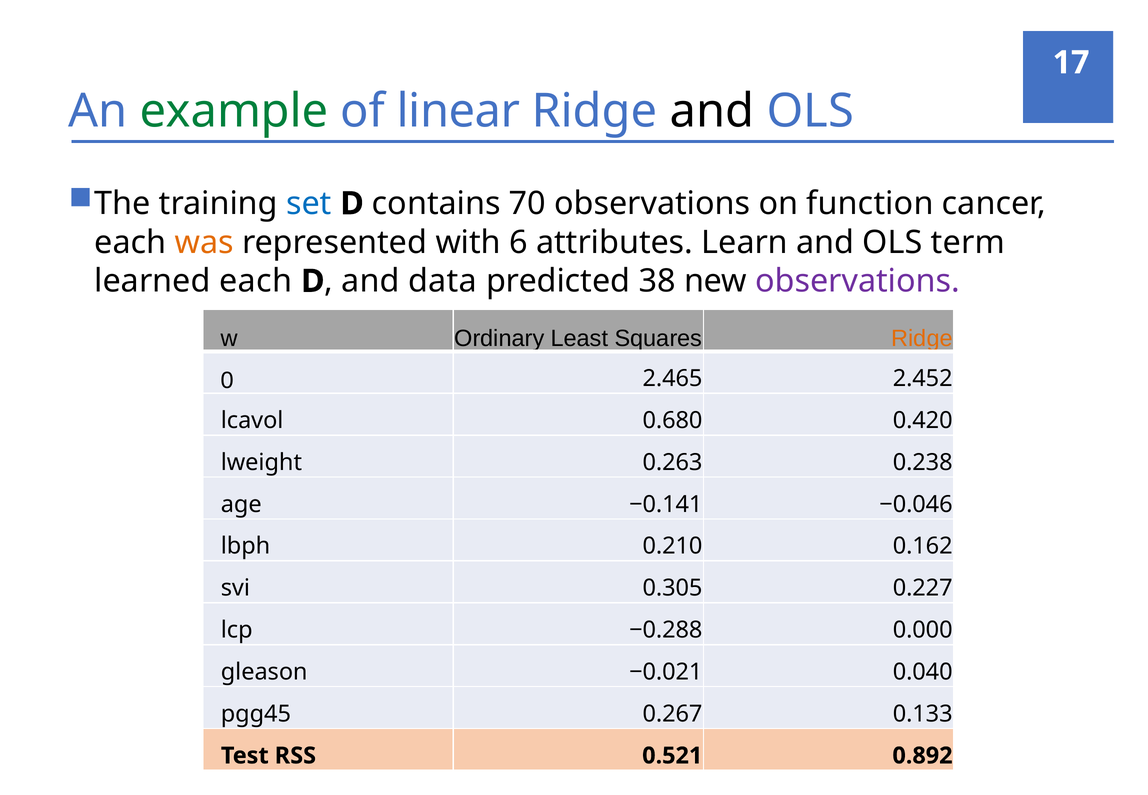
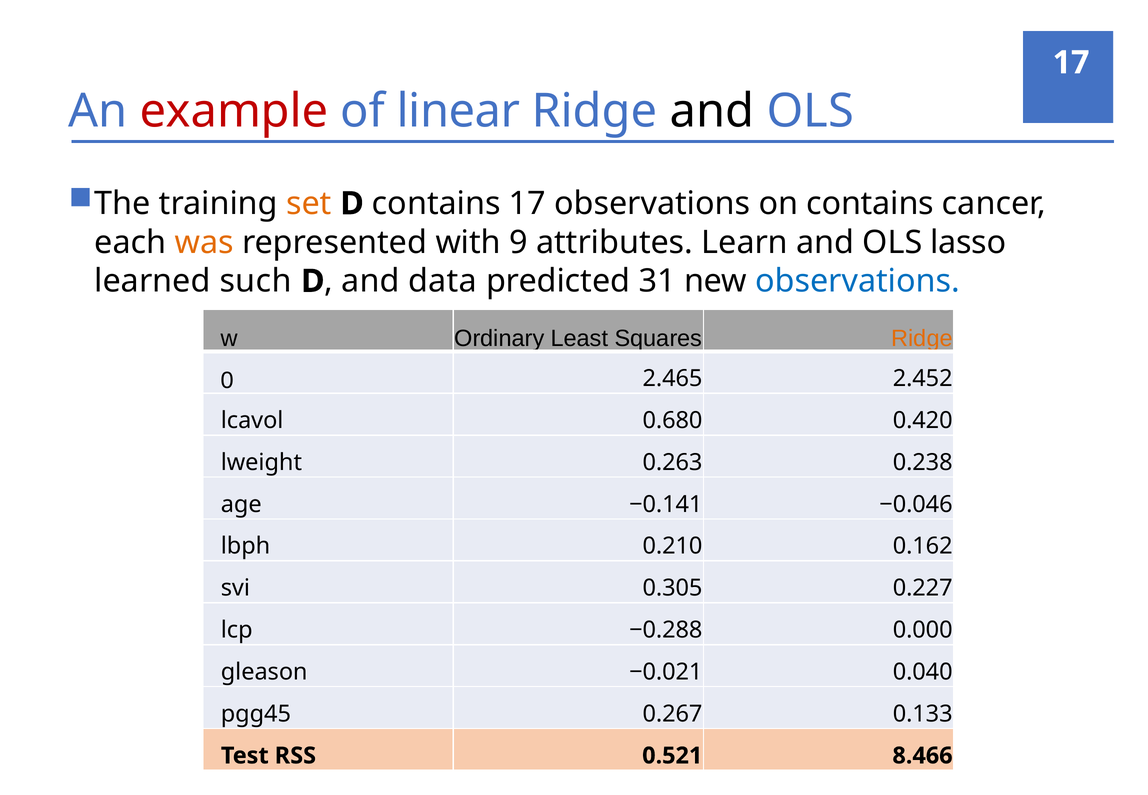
example colour: green -> red
set colour: blue -> orange
contains 70: 70 -> 17
on function: function -> contains
6: 6 -> 9
term: term -> lasso
learned each: each -> such
38: 38 -> 31
observations at (858, 281) colour: purple -> blue
0.892: 0.892 -> 8.466
